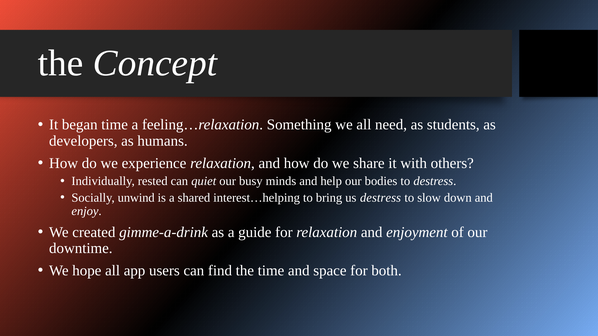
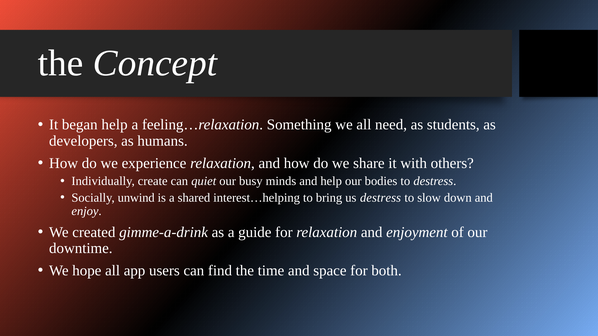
began time: time -> help
rested: rested -> create
